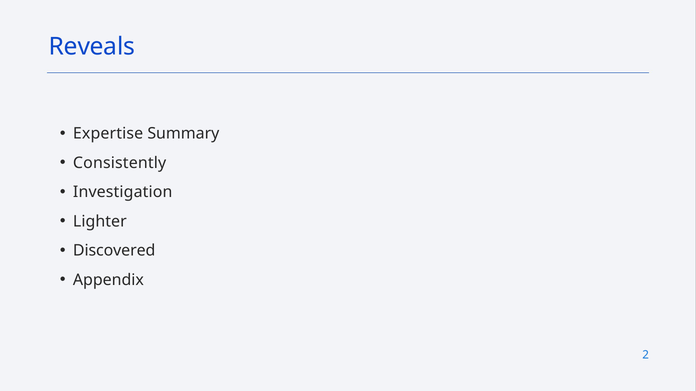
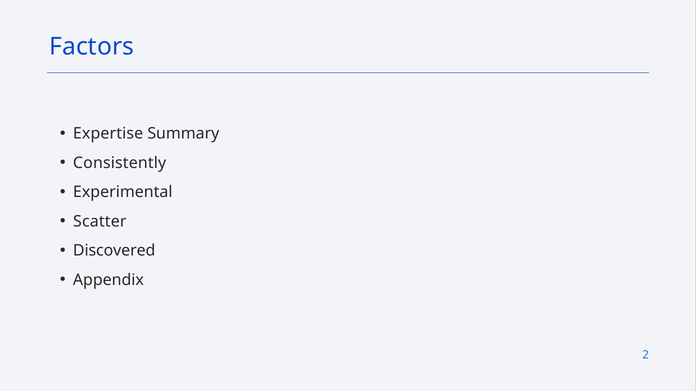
Reveals: Reveals -> Factors
Investigation: Investigation -> Experimental
Lighter: Lighter -> Scatter
